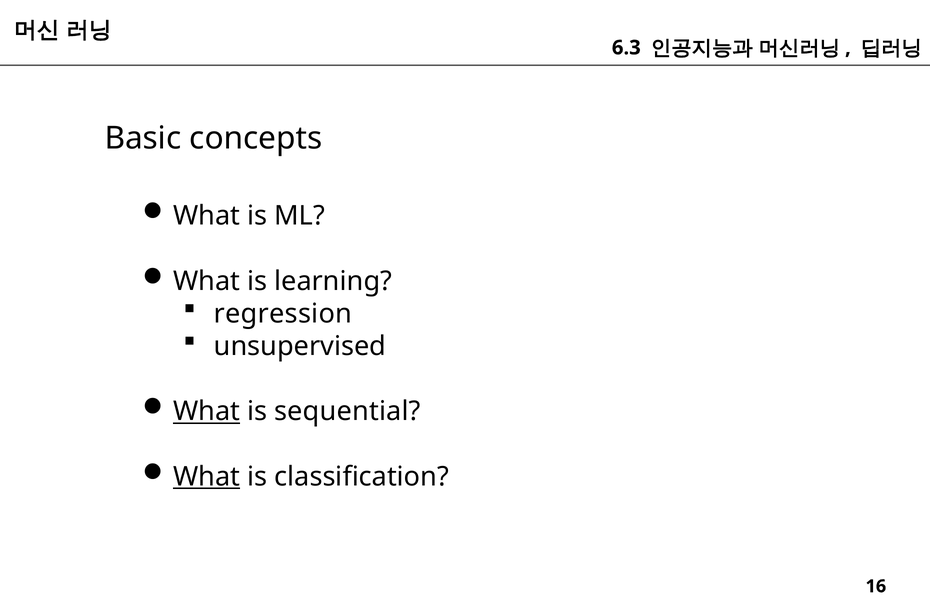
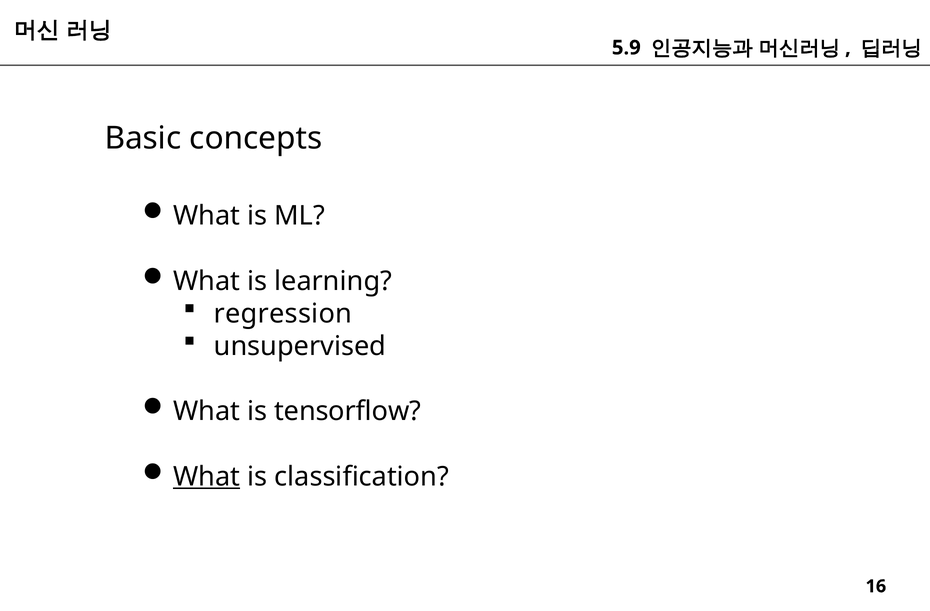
6.3: 6.3 -> 5.9
What at (207, 411) underline: present -> none
sequential: sequential -> tensorflow
